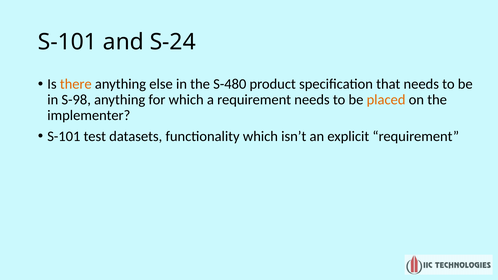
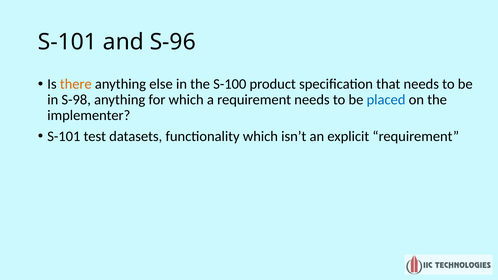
S-24: S-24 -> S-96
S-480: S-480 -> S-100
placed colour: orange -> blue
